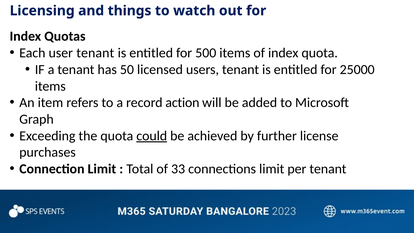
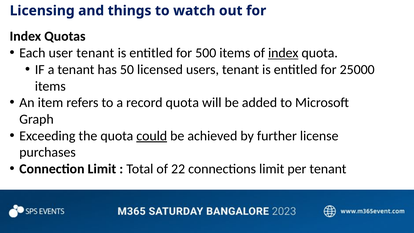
index at (283, 53) underline: none -> present
record action: action -> quota
33: 33 -> 22
